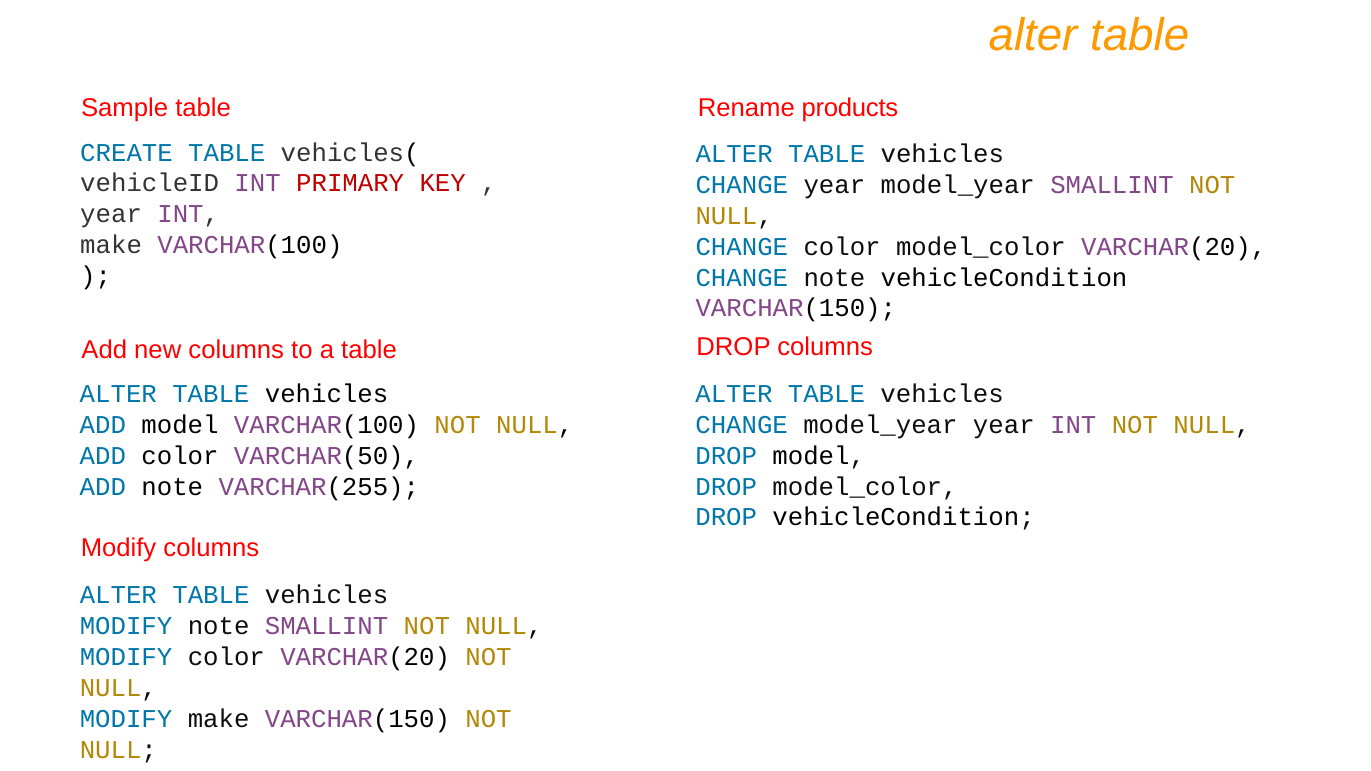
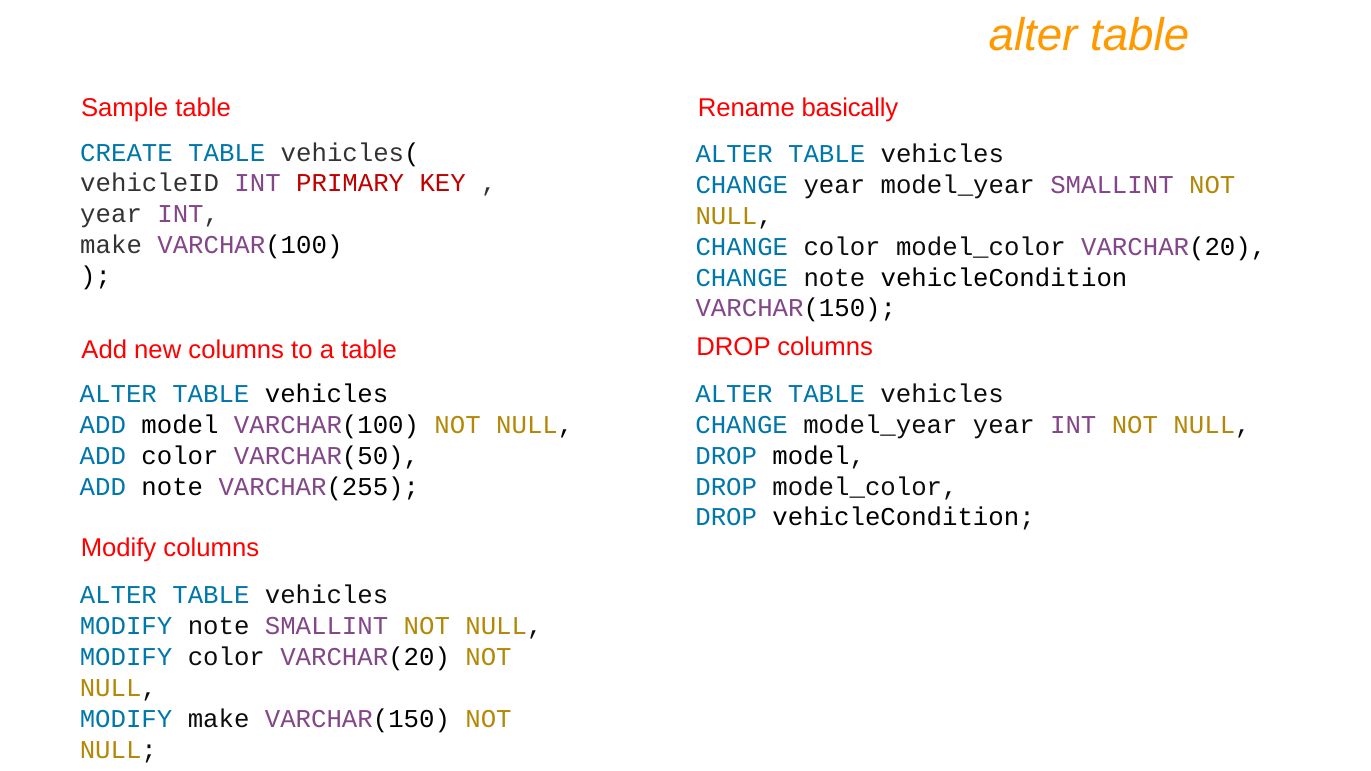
products: products -> basically
